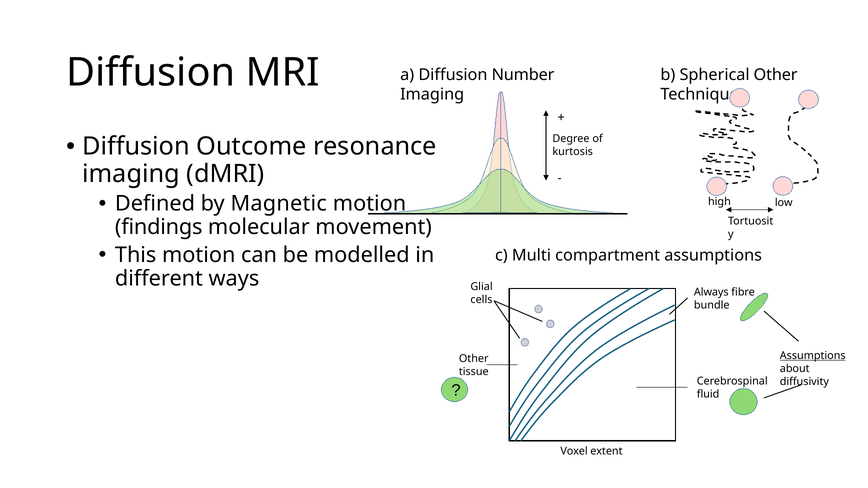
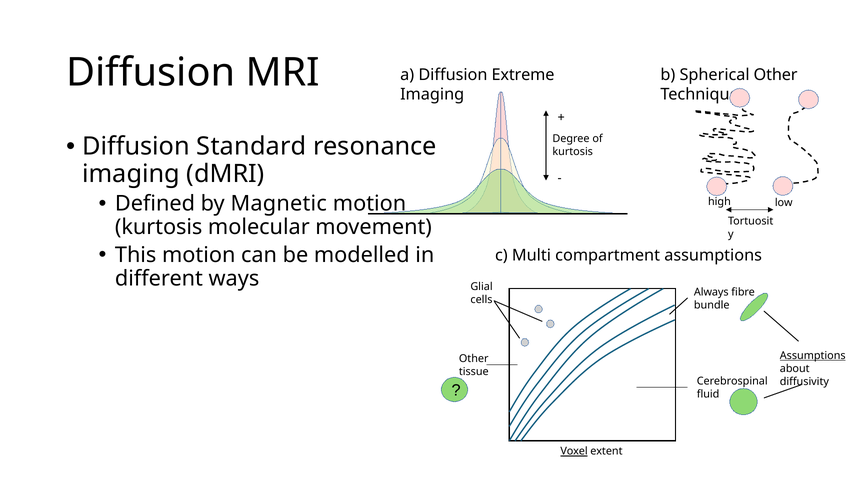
Number: Number -> Extreme
Outcome: Outcome -> Standard
findings at (159, 227): findings -> kurtosis
Voxel underline: none -> present
